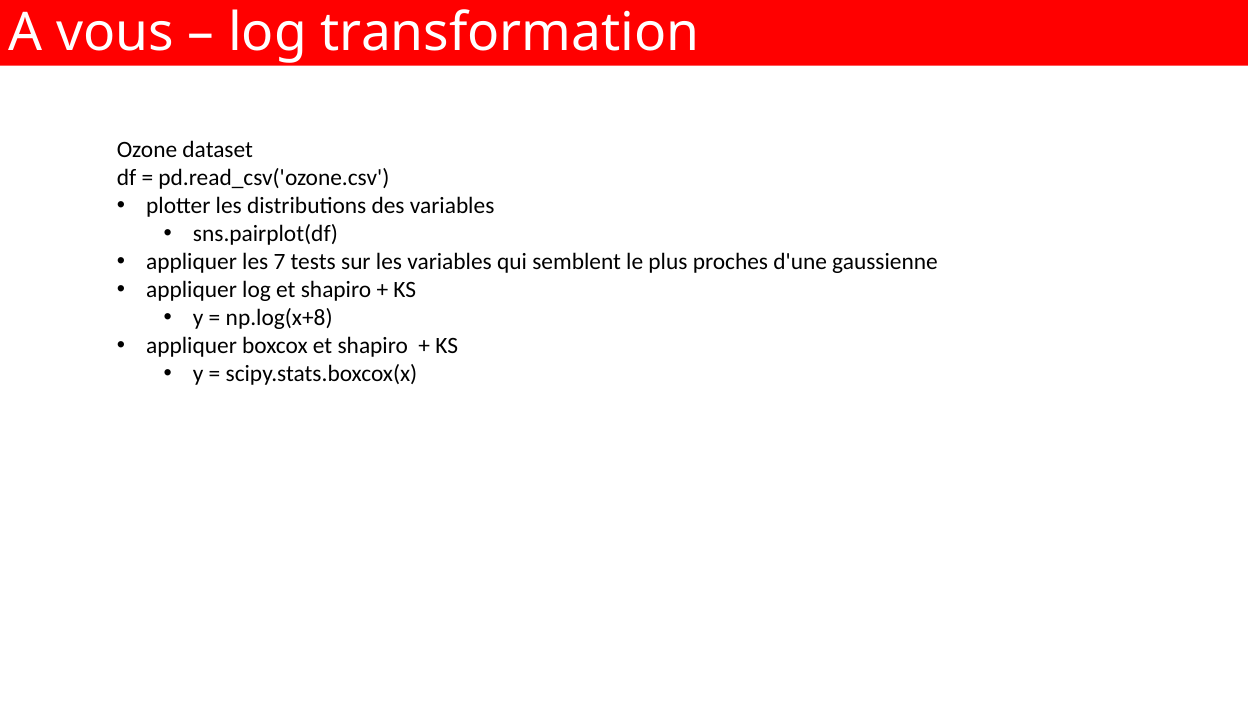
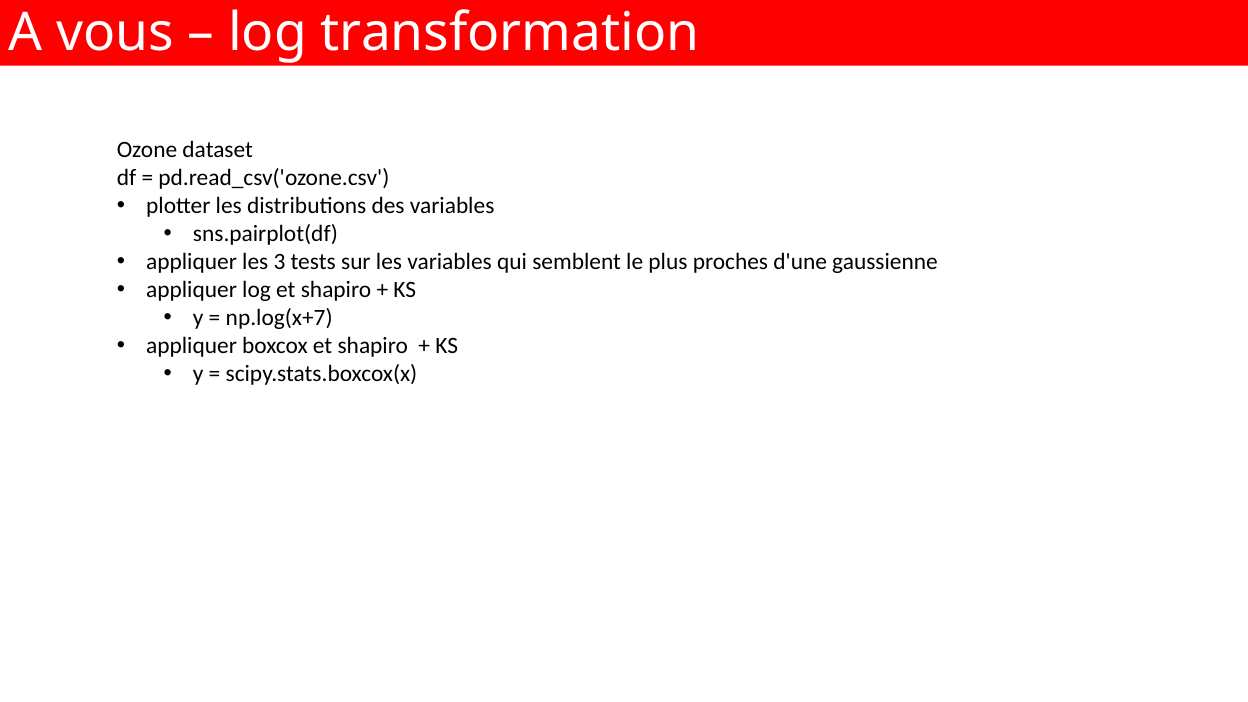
7: 7 -> 3
np.log(x+8: np.log(x+8 -> np.log(x+7
